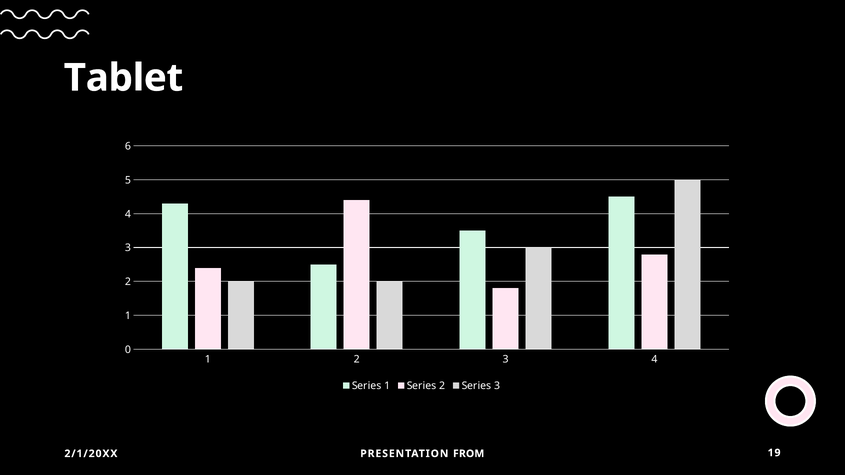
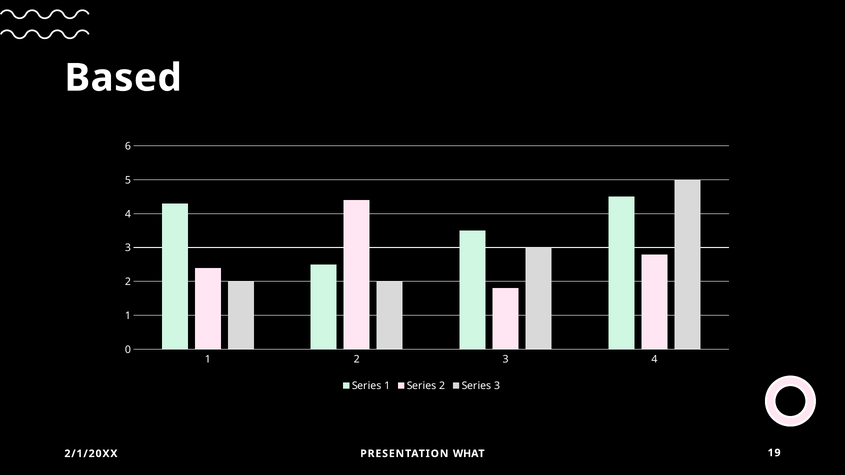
Tablet: Tablet -> Based
FROM: FROM -> WHAT
